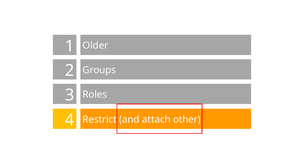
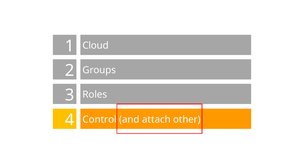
Older: Older -> Cloud
Restrict: Restrict -> Control
